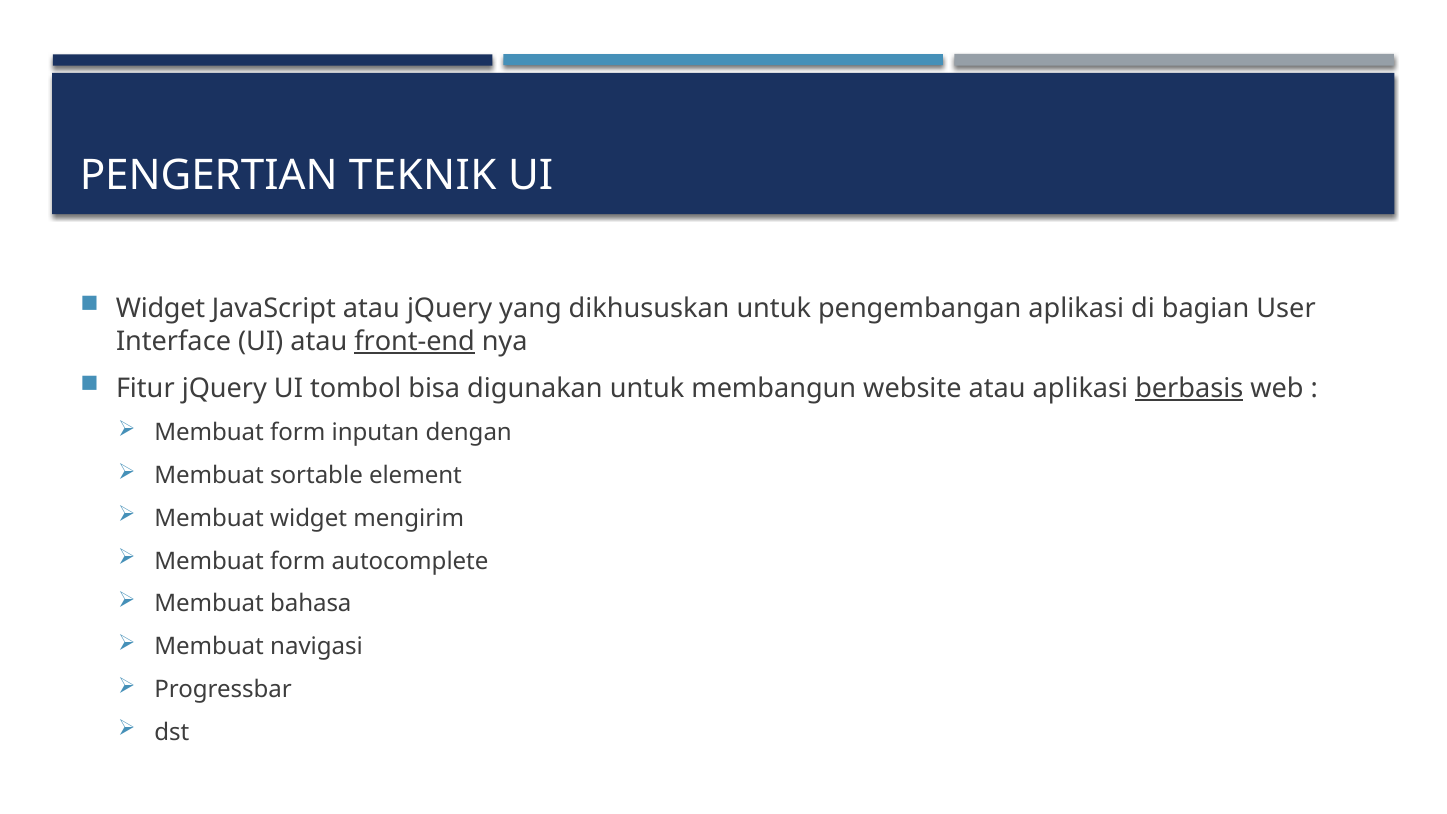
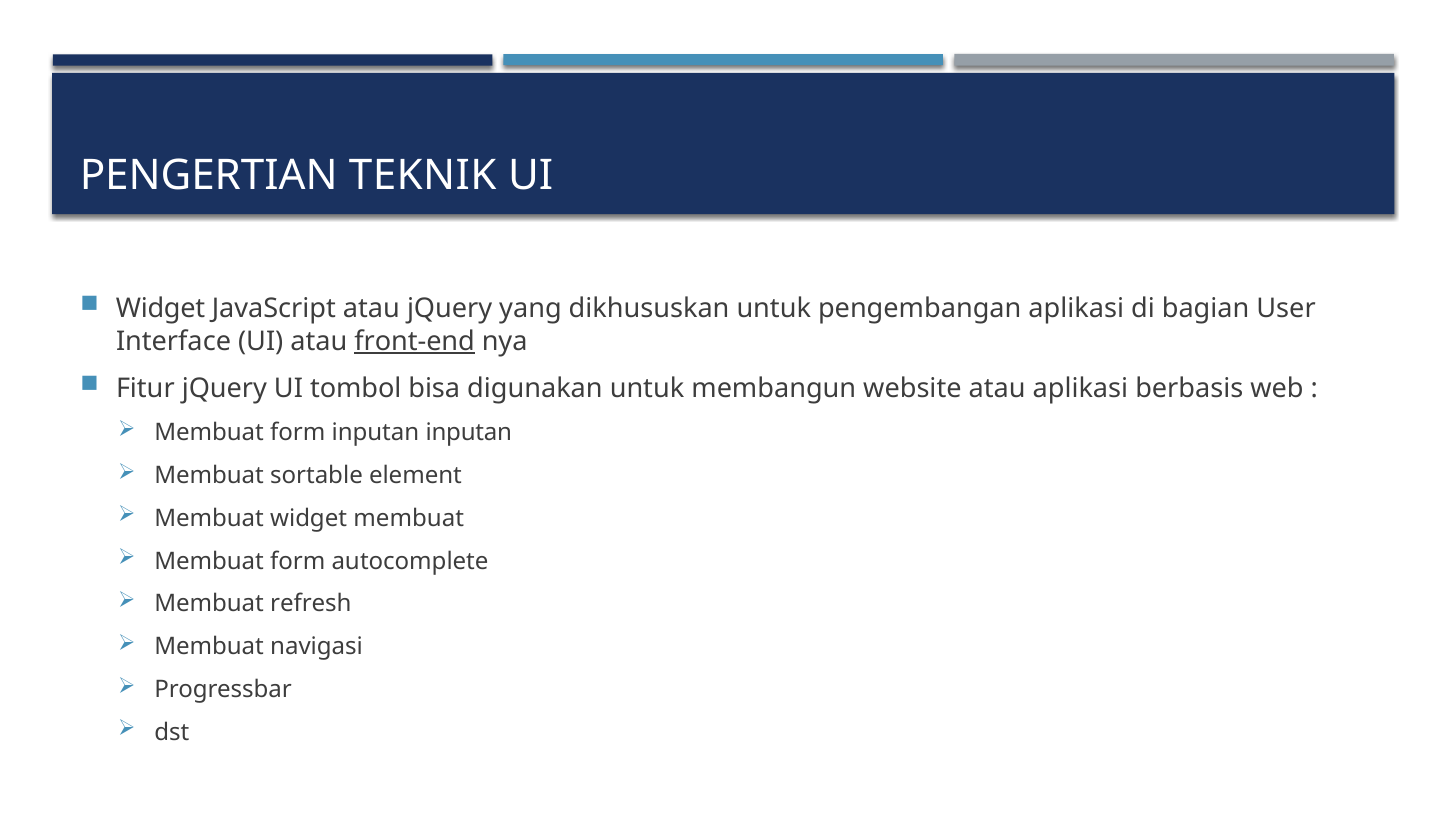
berbasis underline: present -> none
inputan dengan: dengan -> inputan
widget mengirim: mengirim -> membuat
bahasa: bahasa -> refresh
